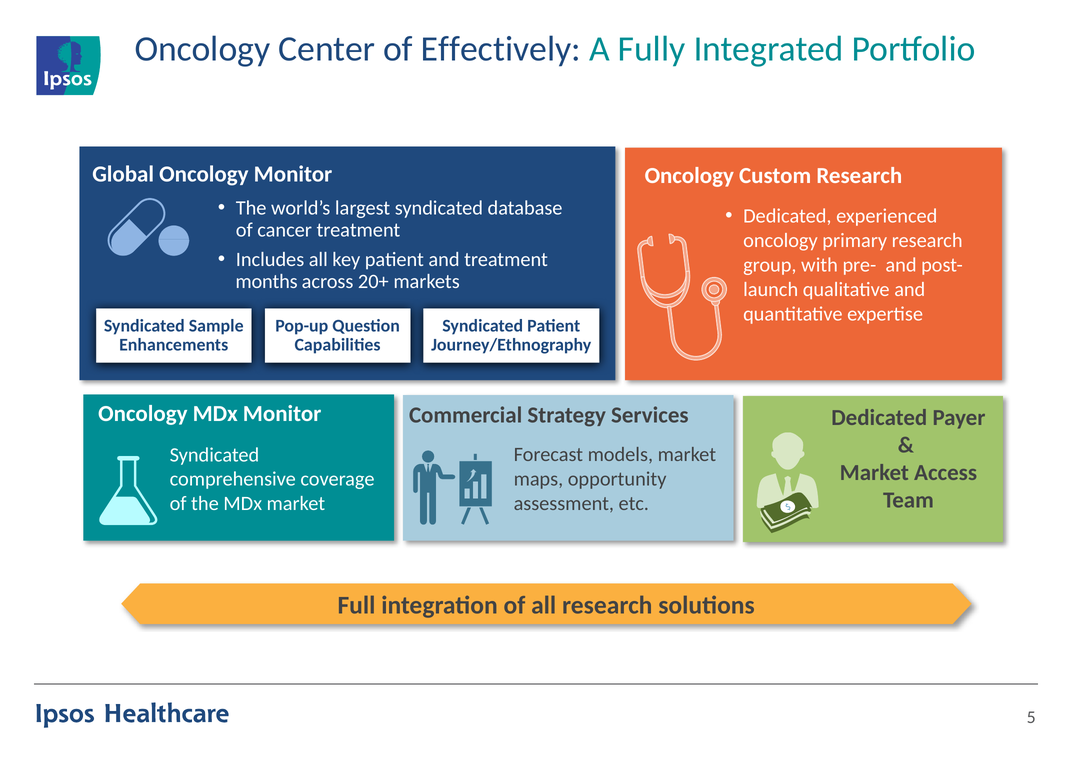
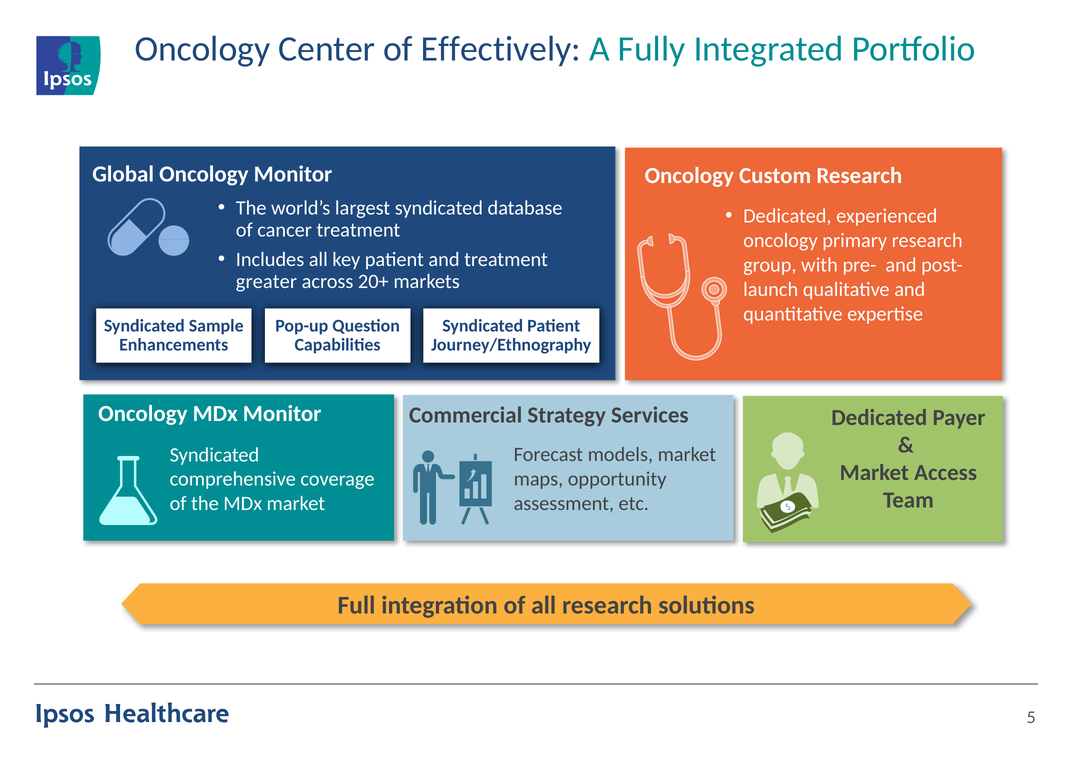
months: months -> greater
